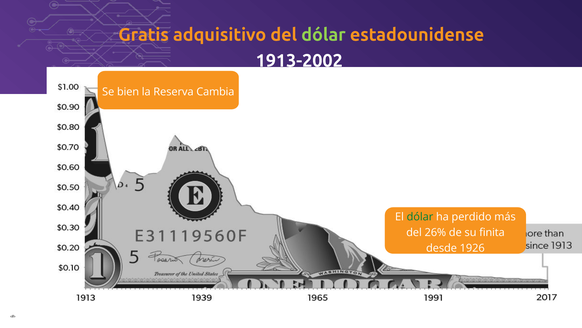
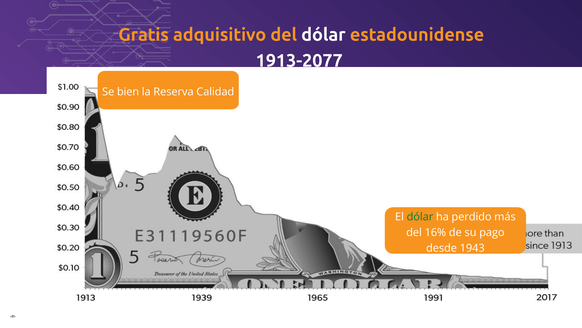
dólar at (323, 35) colour: light green -> white
1913-2002: 1913-2002 -> 1913-2077
Cambia: Cambia -> Calidad
26%: 26% -> 16%
finita: finita -> pago
1926: 1926 -> 1943
